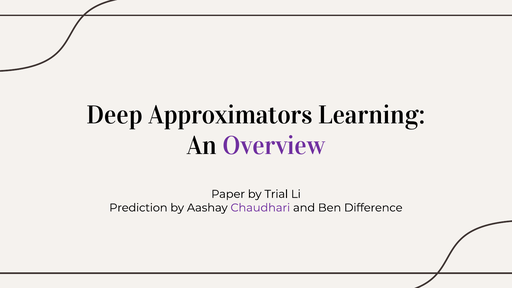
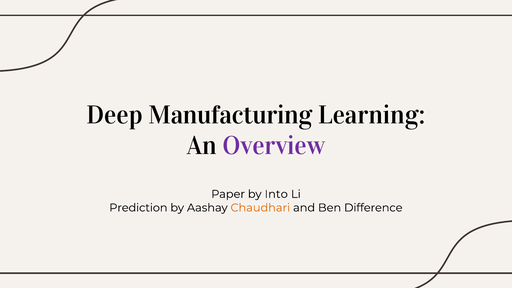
Approximators: Approximators -> Manufacturing
Trial: Trial -> Into
Chaudhari colour: purple -> orange
